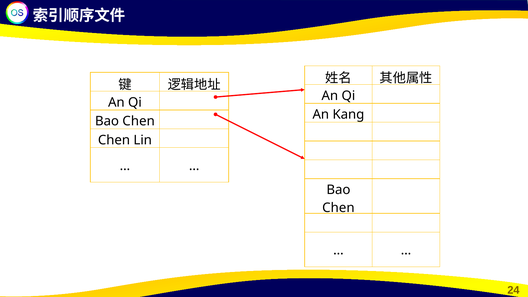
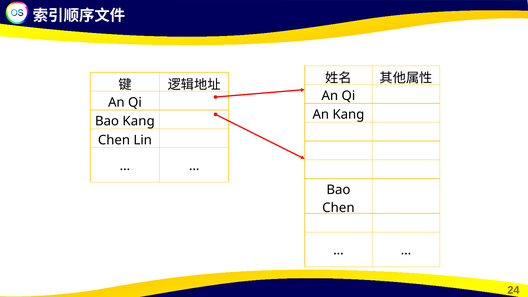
Chen at (139, 121): Chen -> Kang
